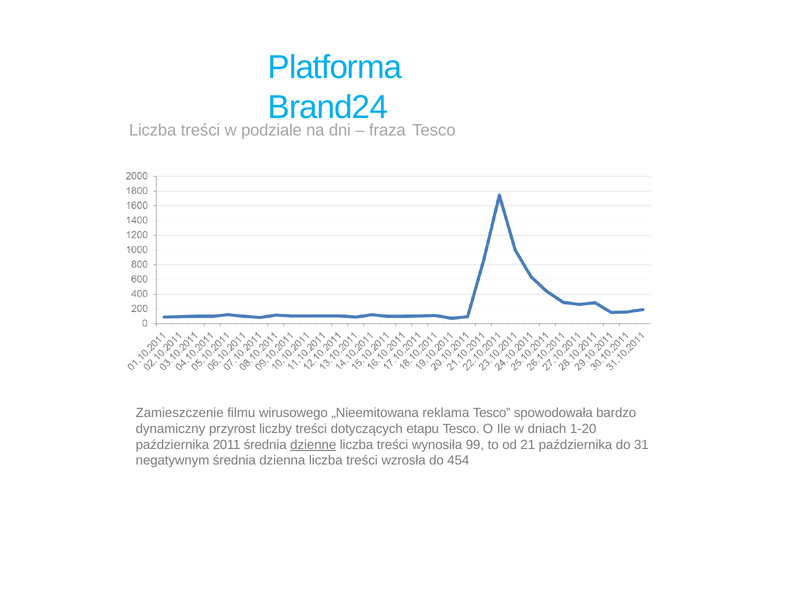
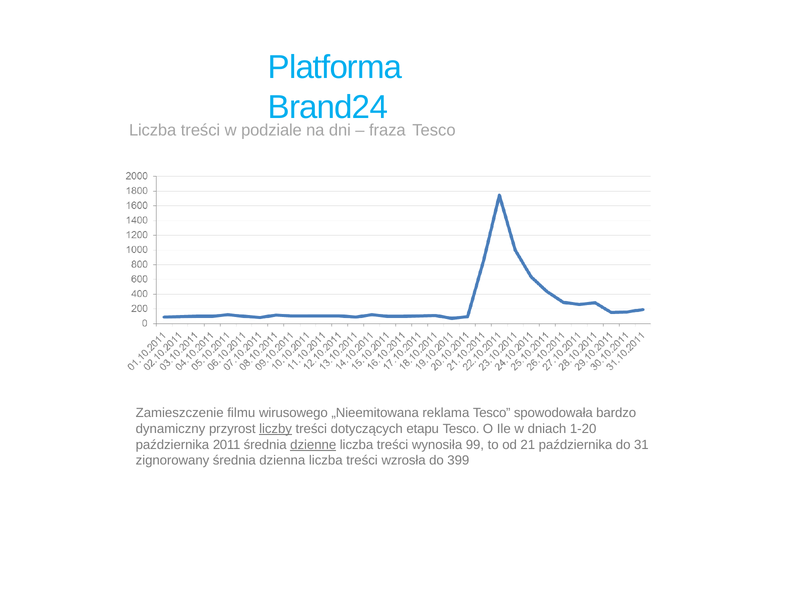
liczby underline: none -> present
negatywnym: negatywnym -> zignorowany
454: 454 -> 399
